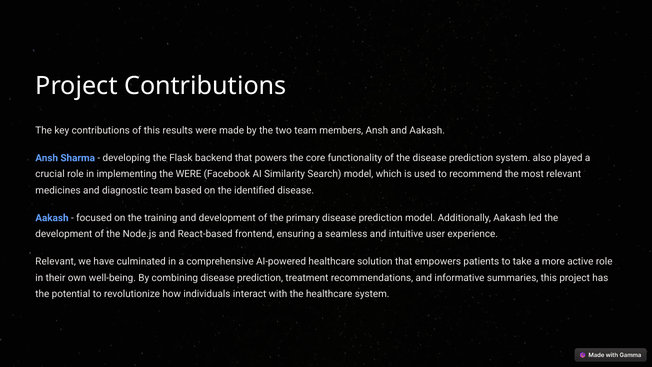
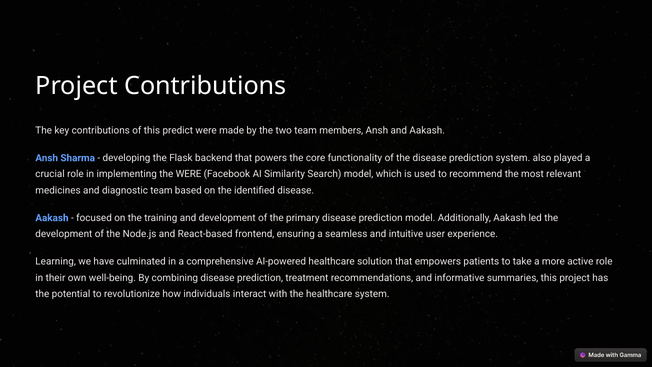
results: results -> predict
Relevant at (56, 261): Relevant -> Learning
